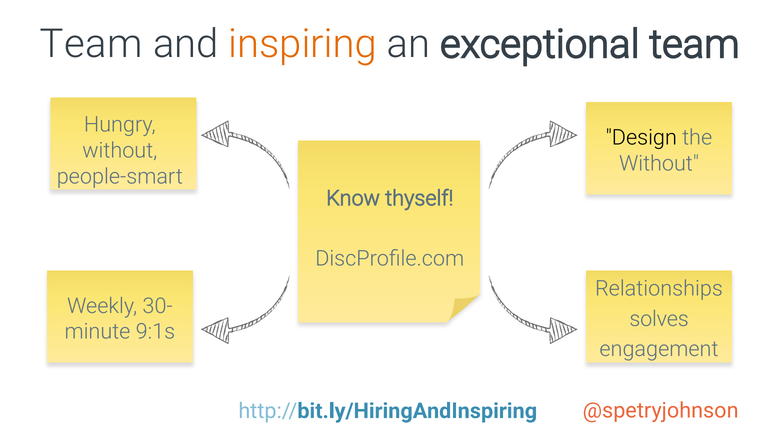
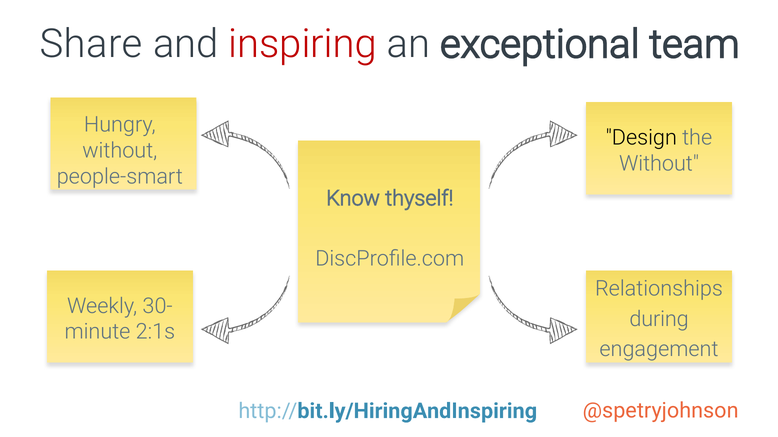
Team at (91, 44): Team -> Share
inspiring colour: orange -> red
solves: solves -> during
9:1s: 9:1s -> 2:1s
